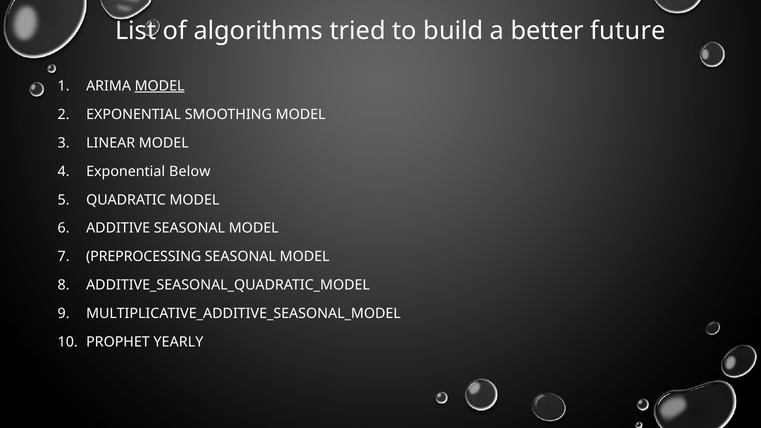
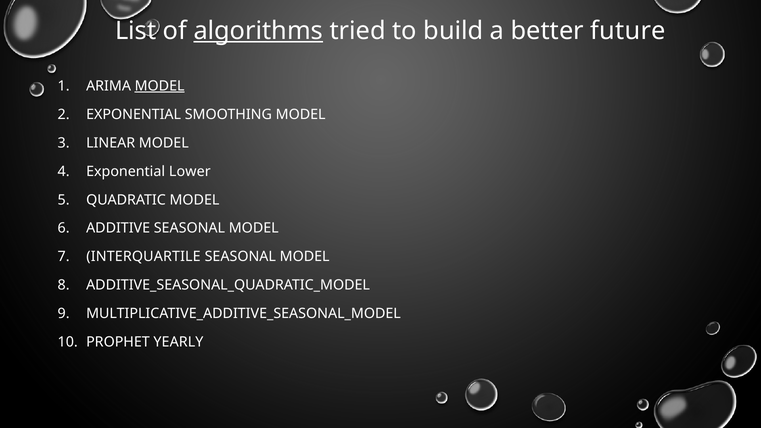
algorithms underline: none -> present
Below: Below -> Lower
PREPROCESSING: PREPROCESSING -> INTERQUARTILE
